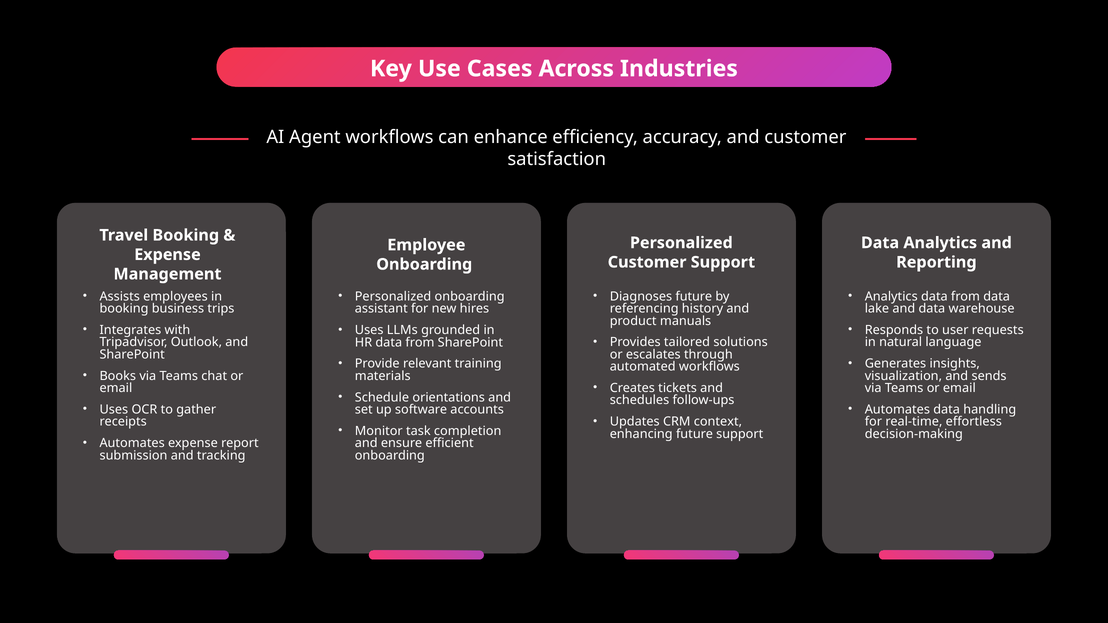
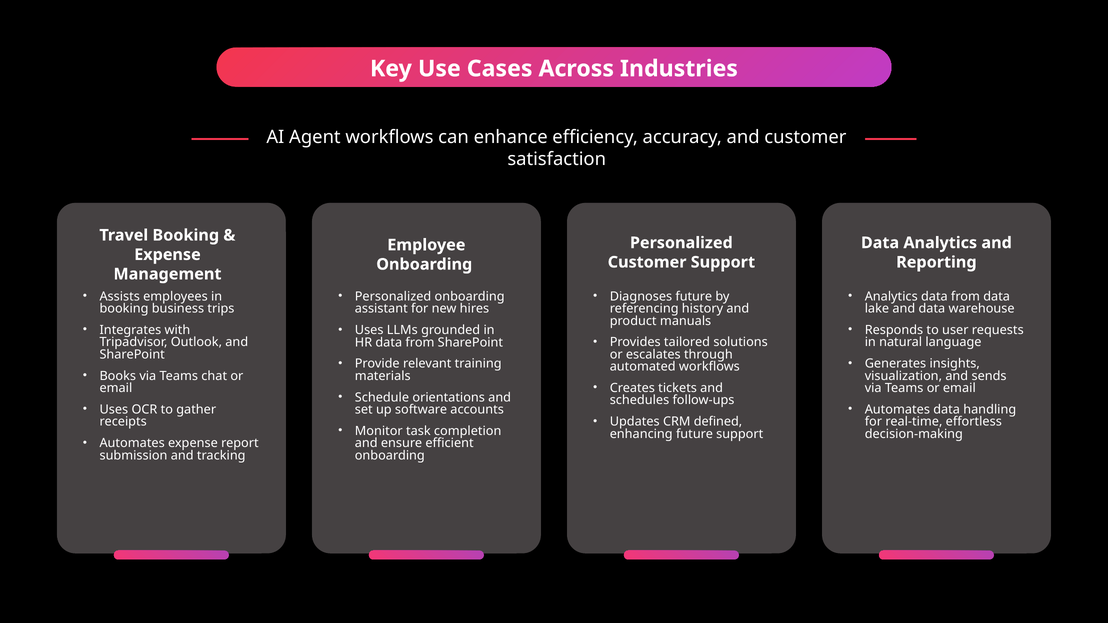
context: context -> defined
